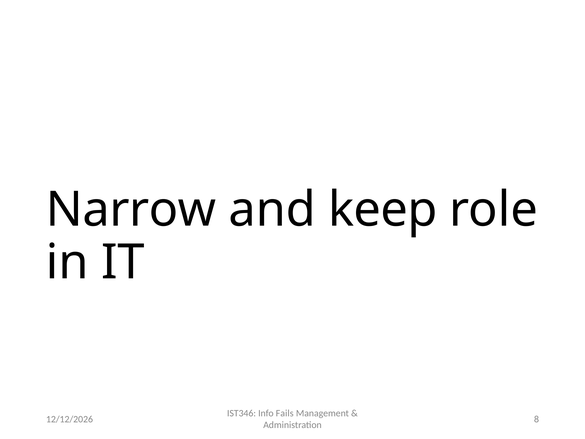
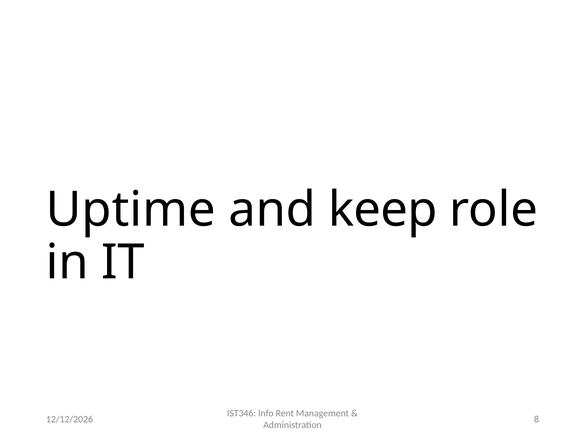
Narrow: Narrow -> Uptime
Fails: Fails -> Rent
